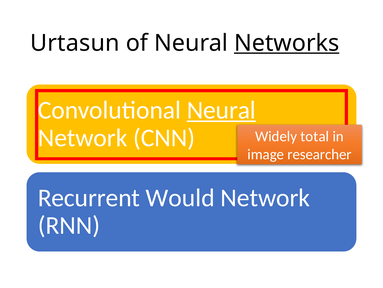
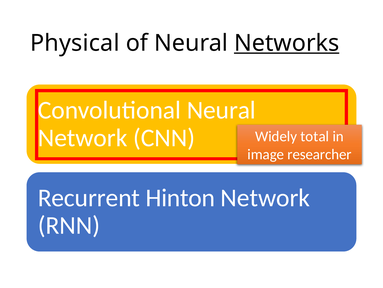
Urtasun: Urtasun -> Physical
Neural at (221, 110) underline: present -> none
Would: Would -> Hinton
